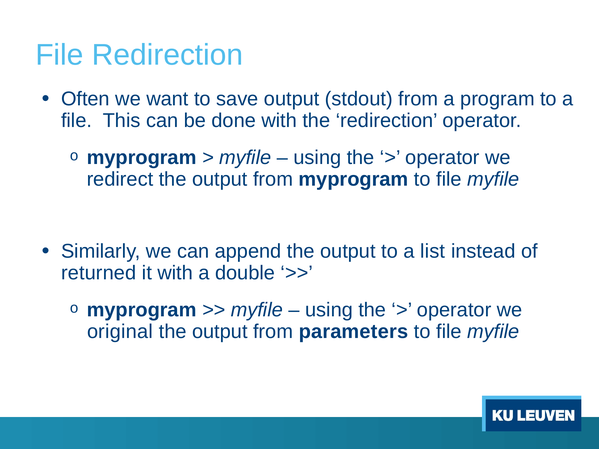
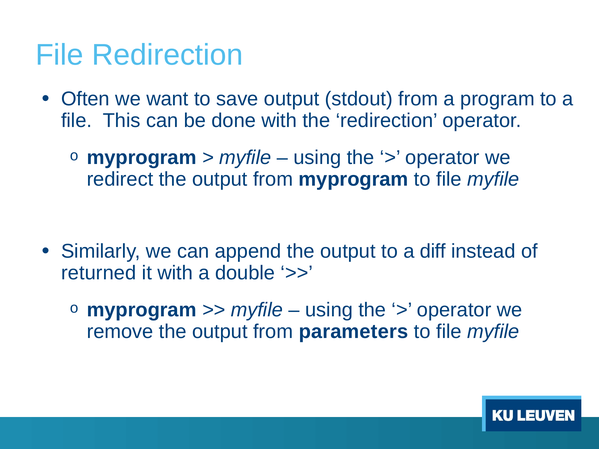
list: list -> diff
original: original -> remove
